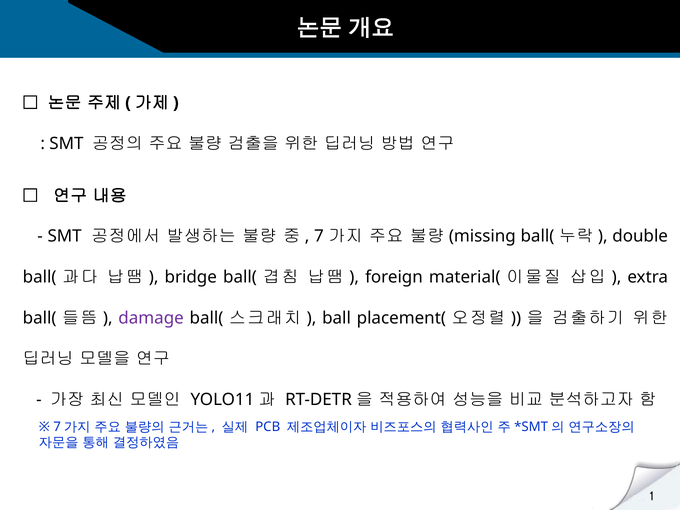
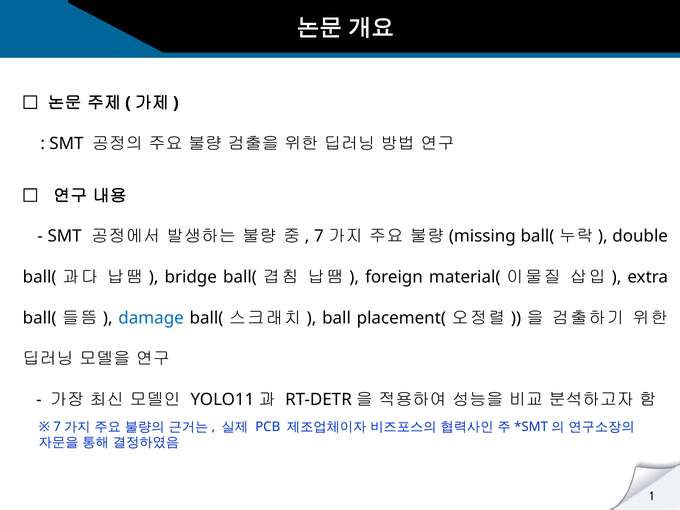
damage colour: purple -> blue
